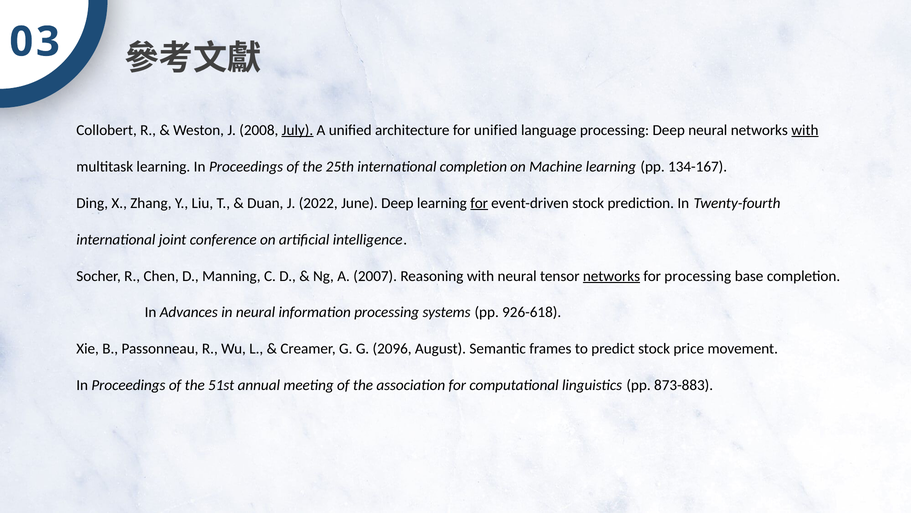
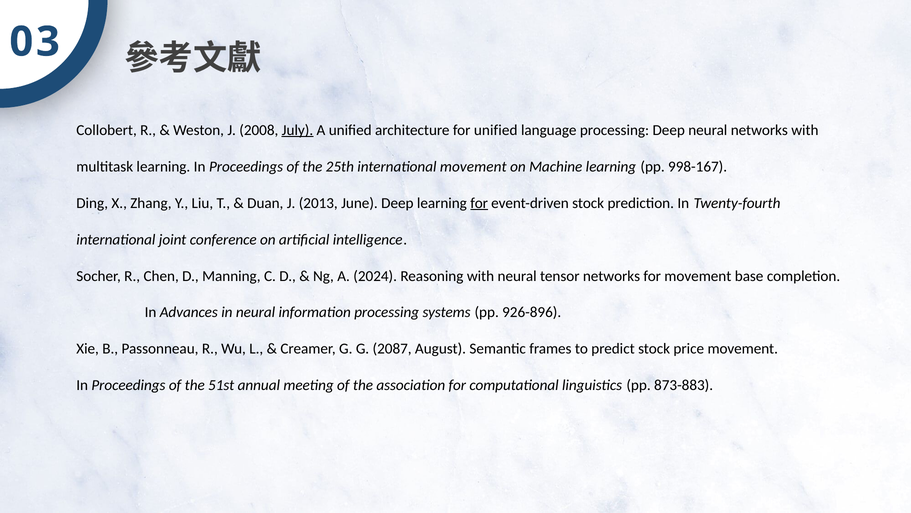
with at (805, 130) underline: present -> none
international completion: completion -> movement
134-167: 134-167 -> 998-167
2022: 2022 -> 2013
2007: 2007 -> 2024
networks at (612, 276) underline: present -> none
for processing: processing -> movement
926-618: 926-618 -> 926-896
2096: 2096 -> 2087
